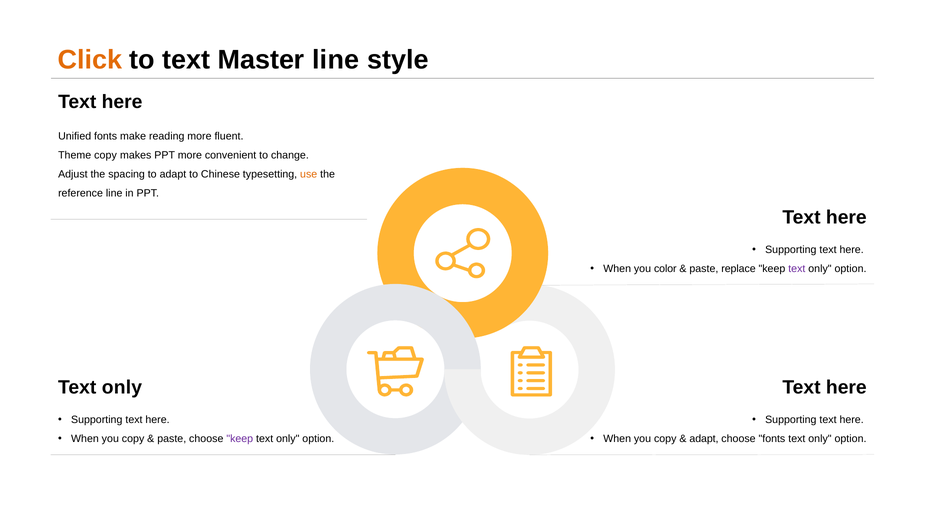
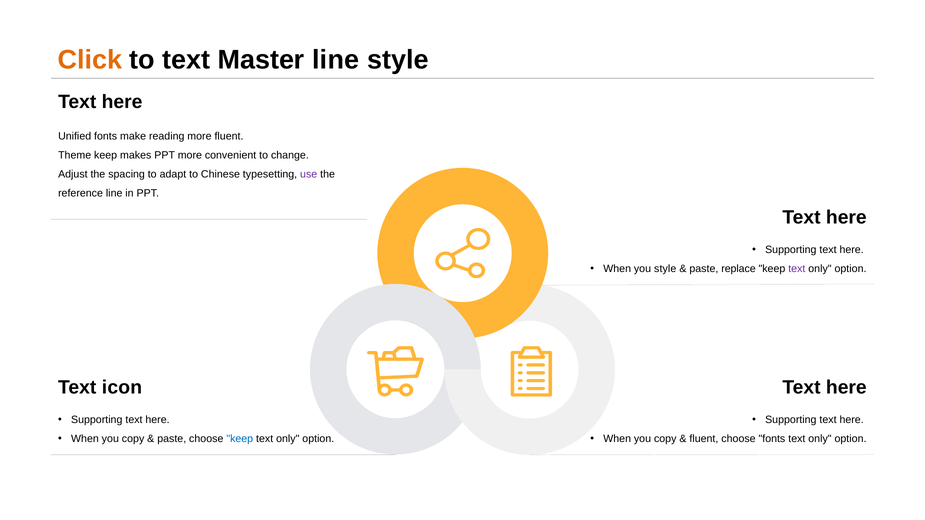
Theme copy: copy -> keep
use colour: orange -> purple
you color: color -> style
only at (122, 388): only -> icon
keep at (240, 439) colour: purple -> blue
adapt at (704, 439): adapt -> fluent
